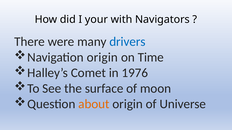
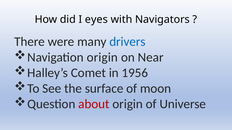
your: your -> eyes
Time: Time -> Near
1976: 1976 -> 1956
about colour: orange -> red
